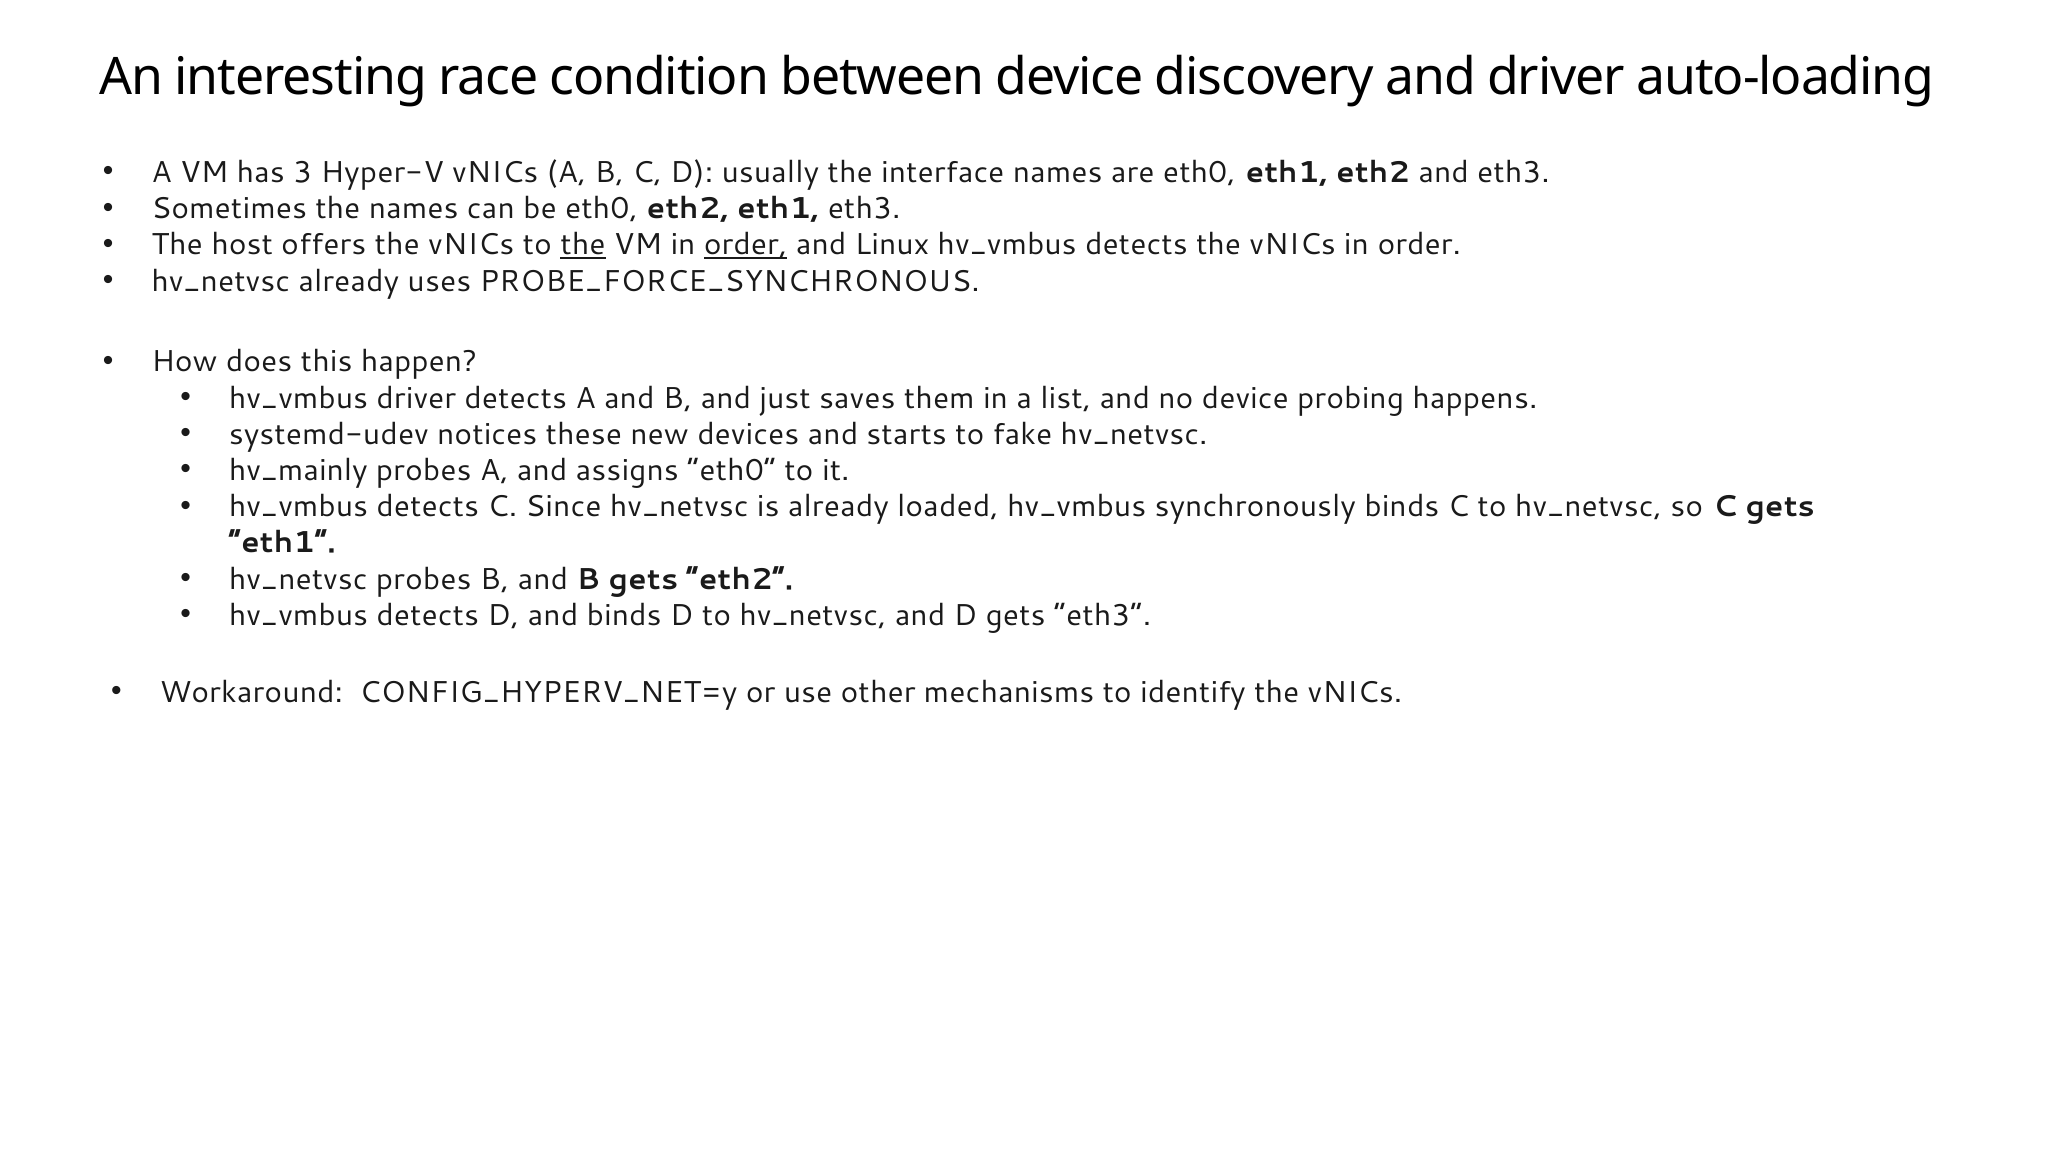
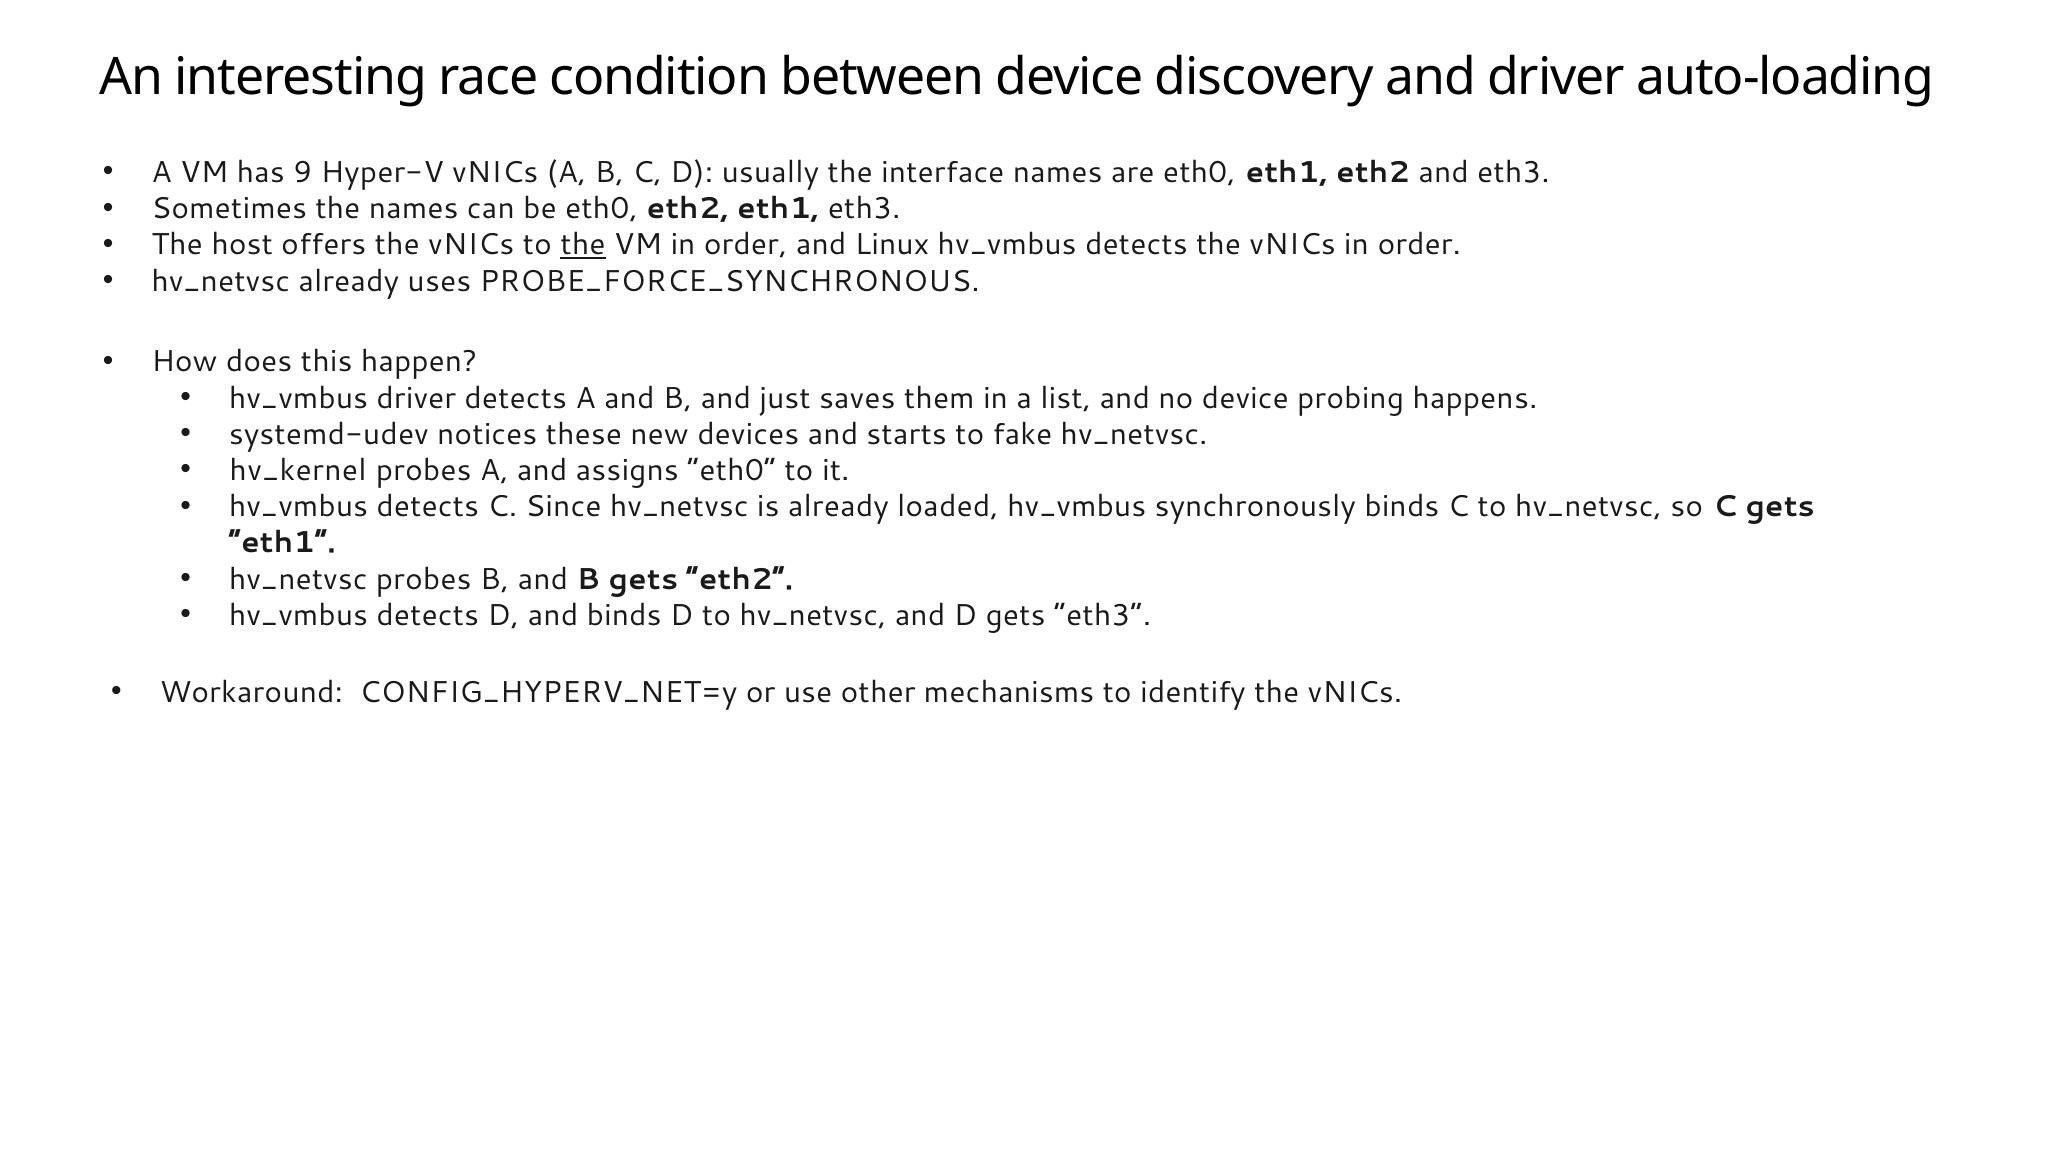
3: 3 -> 9
order at (746, 245) underline: present -> none
hv_mainly: hv_mainly -> hv_kernel
